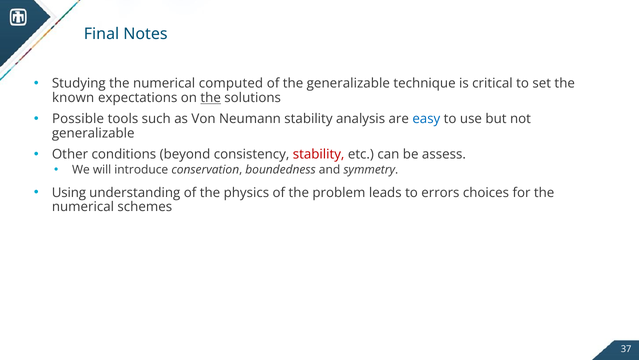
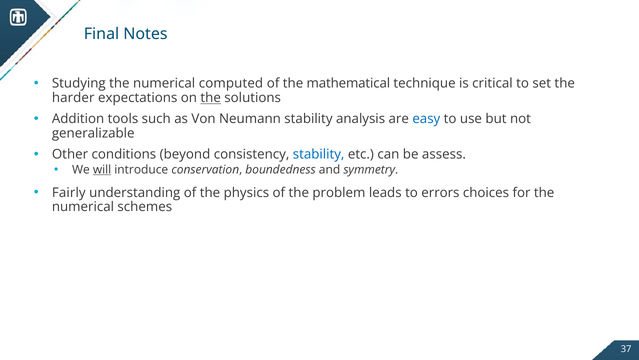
the generalizable: generalizable -> mathematical
known: known -> harder
Possible: Possible -> Addition
stability at (319, 154) colour: red -> blue
will underline: none -> present
Using: Using -> Fairly
